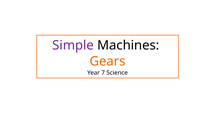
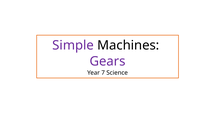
Gears colour: orange -> purple
